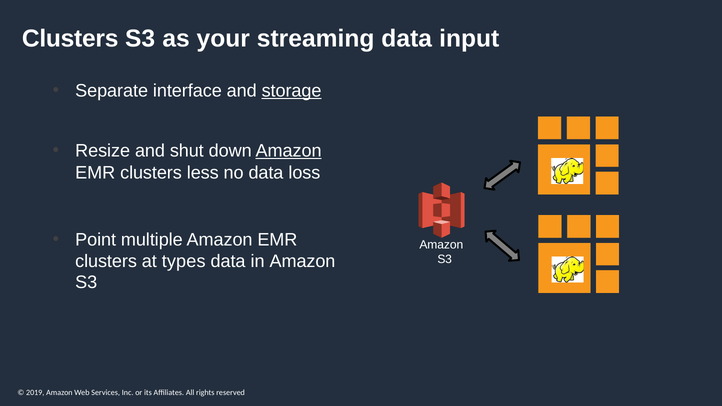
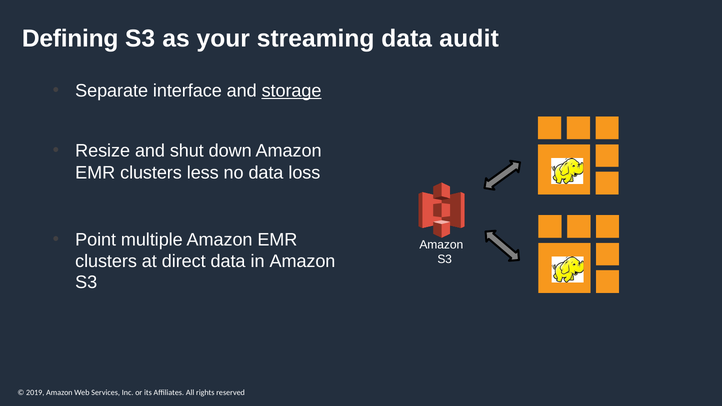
Clusters at (70, 38): Clusters -> Defining
input: input -> audit
Amazon at (289, 151) underline: present -> none
types: types -> direct
